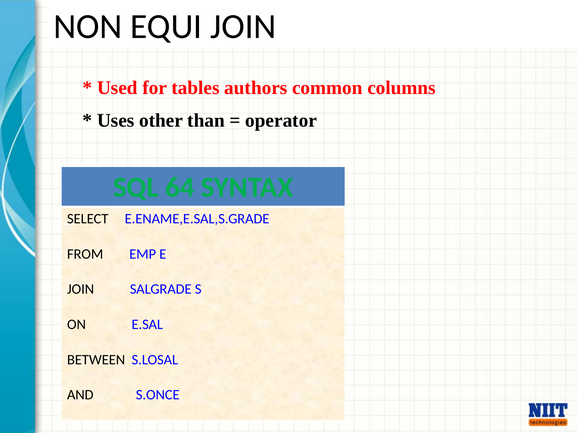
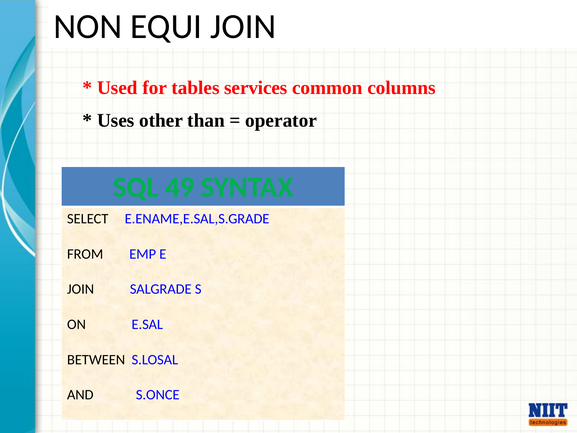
authors: authors -> services
64: 64 -> 49
